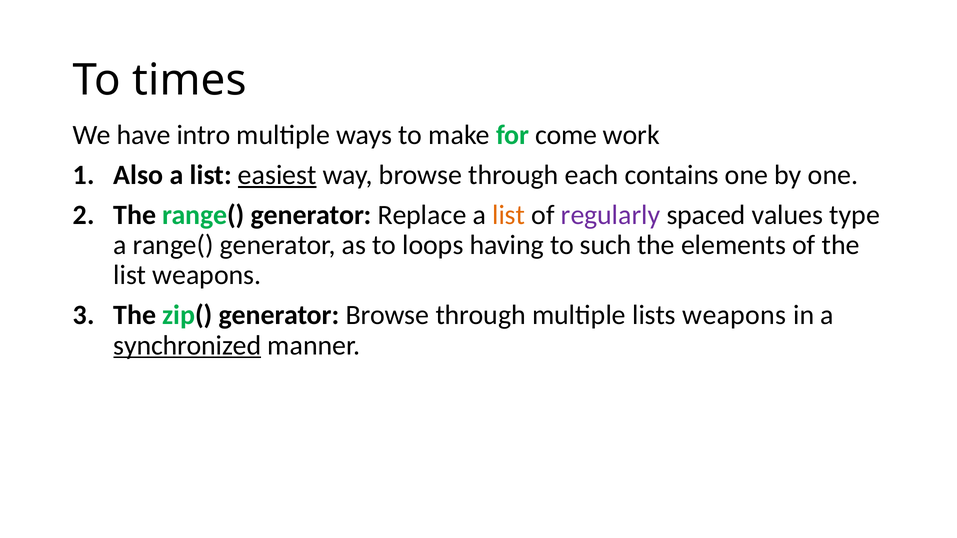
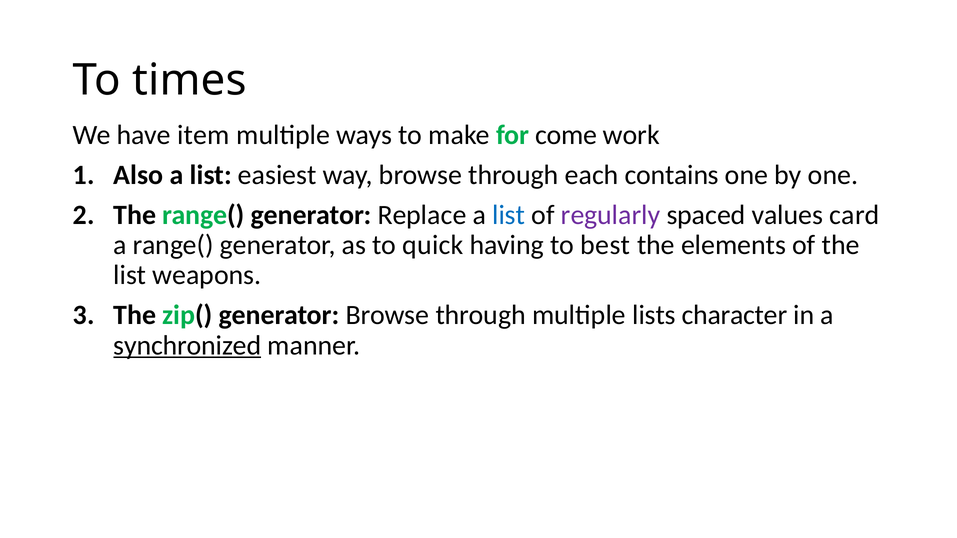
intro: intro -> item
easiest underline: present -> none
list at (509, 215) colour: orange -> blue
type: type -> card
loops: loops -> quick
such: such -> best
lists weapons: weapons -> character
